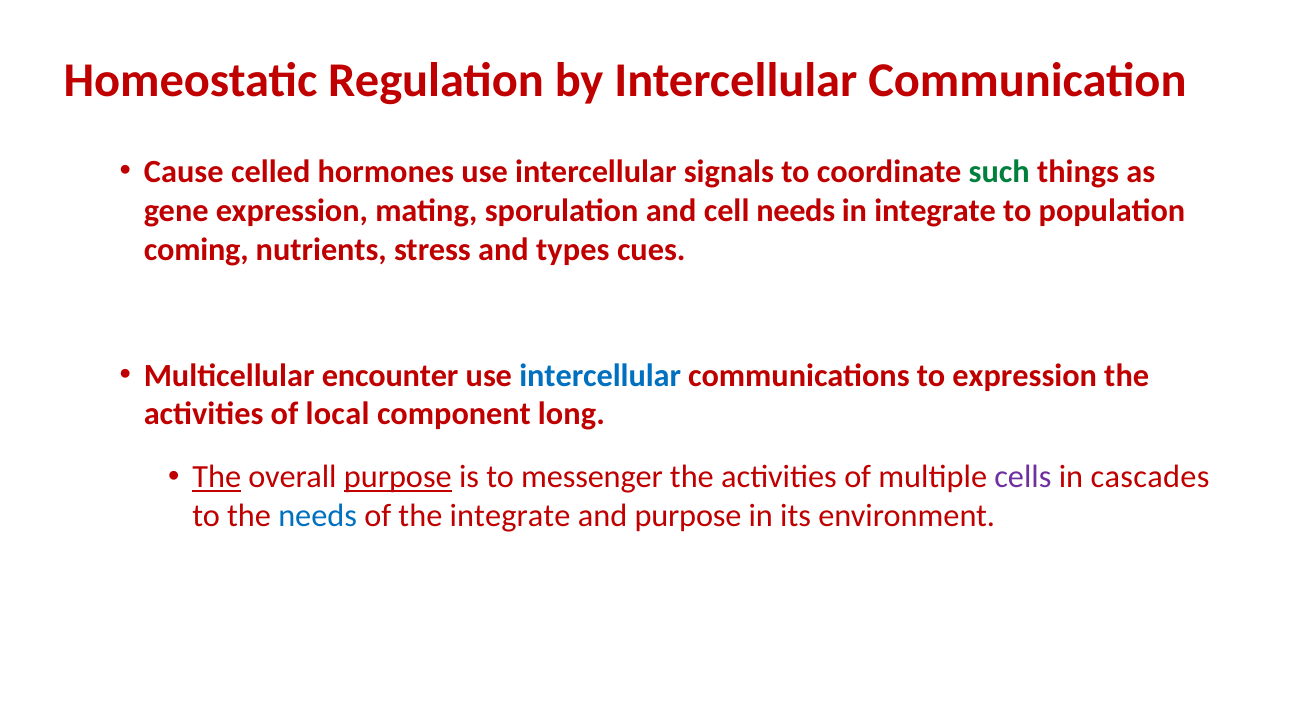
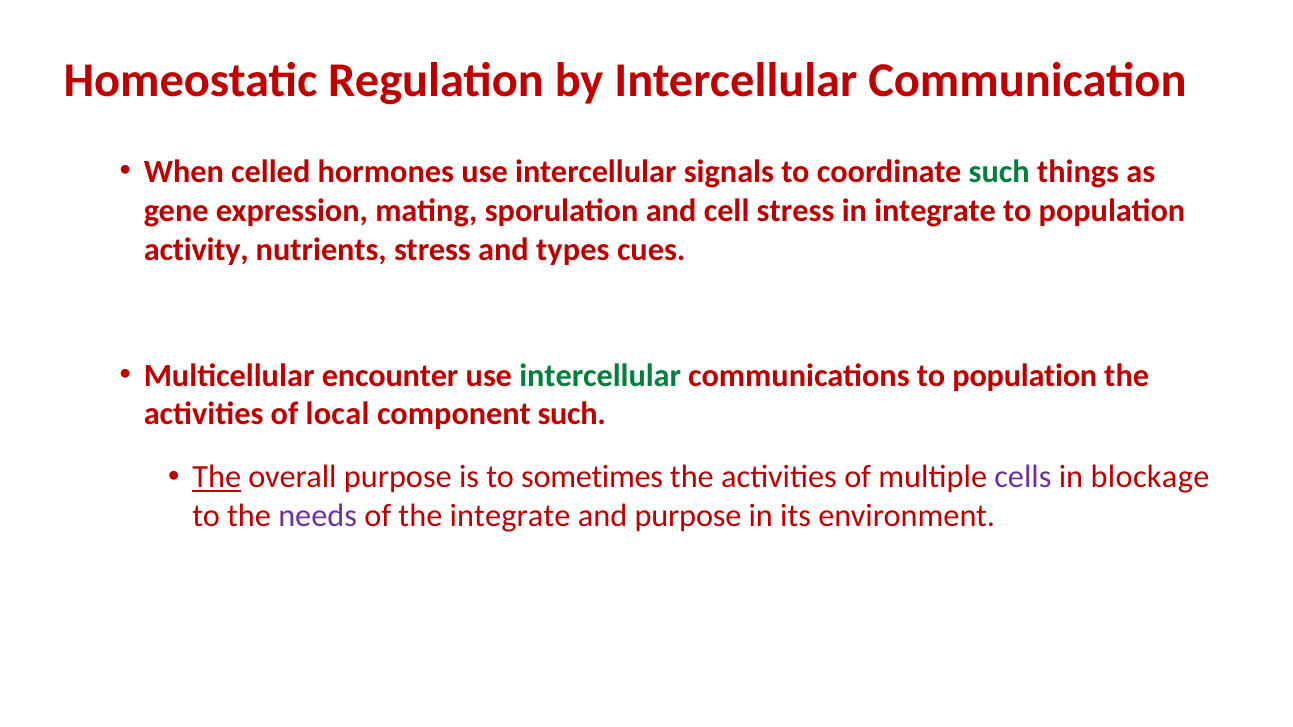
Cause: Cause -> When
cell needs: needs -> stress
coming: coming -> activity
intercellular at (600, 376) colour: blue -> green
communications to expression: expression -> population
component long: long -> such
purpose at (398, 477) underline: present -> none
messenger: messenger -> sometimes
cascades: cascades -> blockage
needs at (318, 516) colour: blue -> purple
